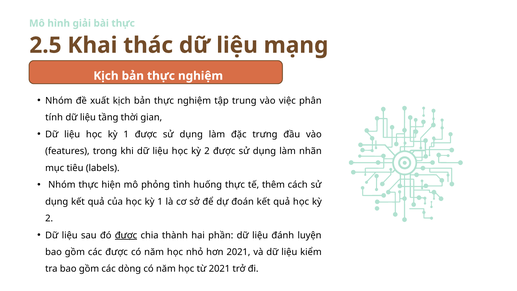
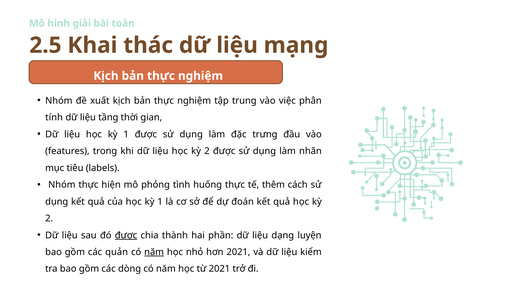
bài thực: thực -> toàn
đánh: đánh -> dạng
các được: được -> quản
năm at (154, 252) underline: none -> present
